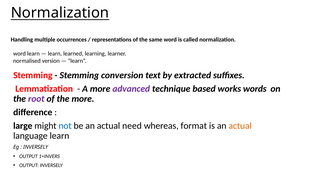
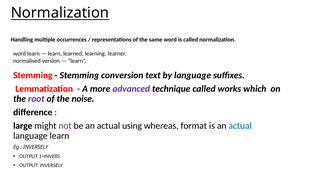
by extracted: extracted -> language
technique based: based -> called
words: words -> which
the more: more -> noise
not colour: blue -> purple
need: need -> using
actual at (240, 126) colour: orange -> blue
